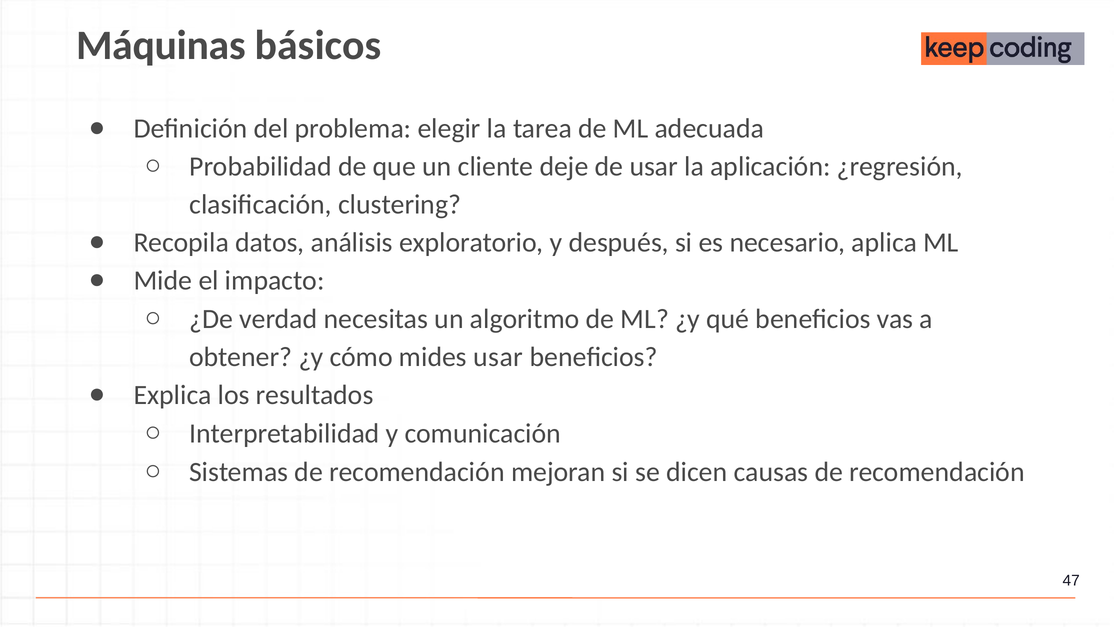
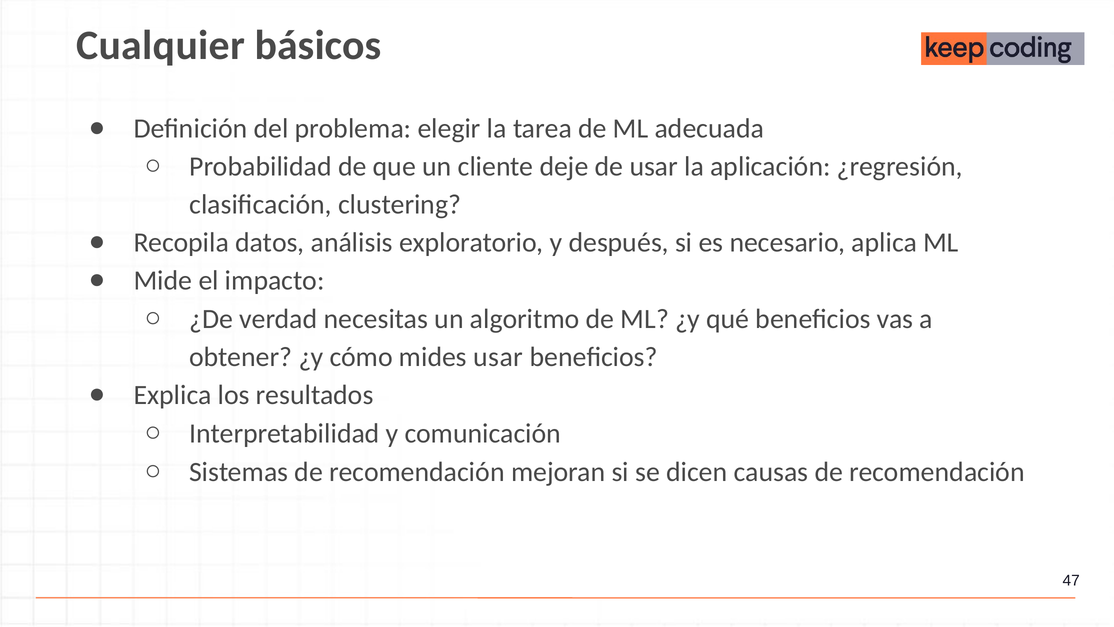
Máquinas: Máquinas -> Cualquier
